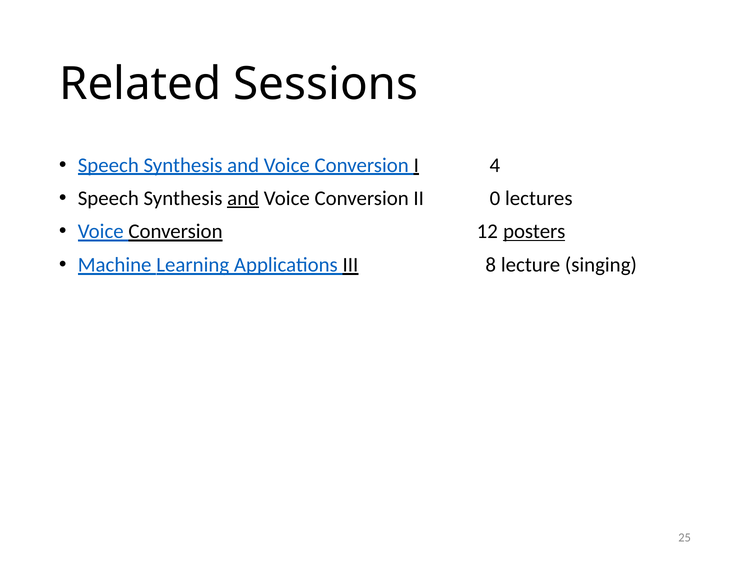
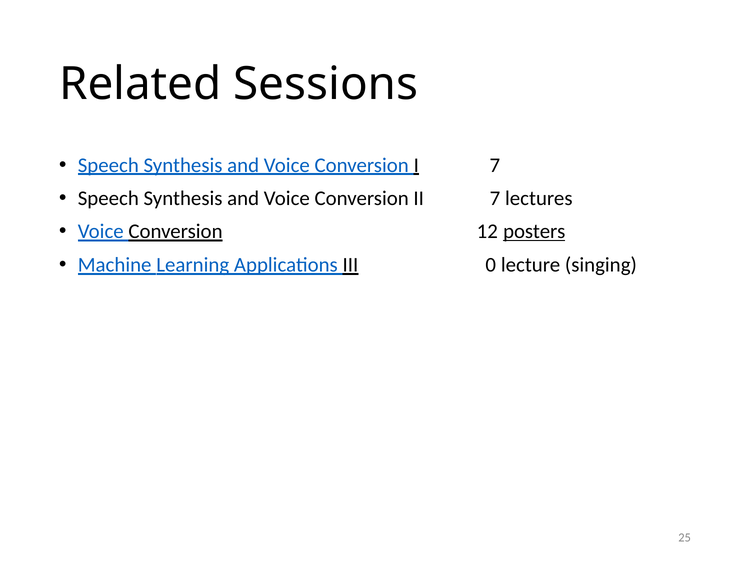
I 4: 4 -> 7
and at (243, 198) underline: present -> none
II 0: 0 -> 7
8: 8 -> 0
